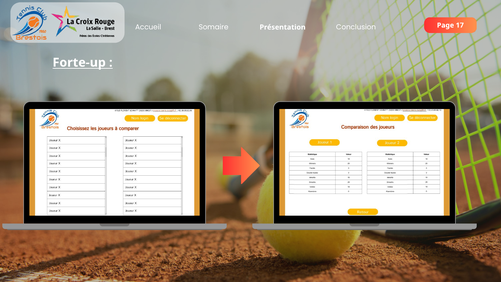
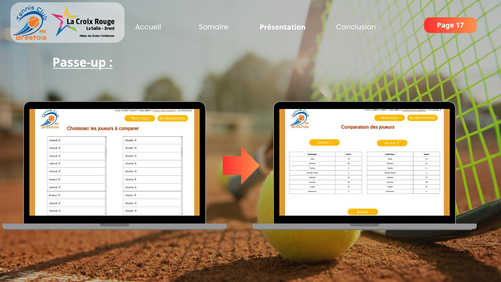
Forte-up: Forte-up -> Passe-up
